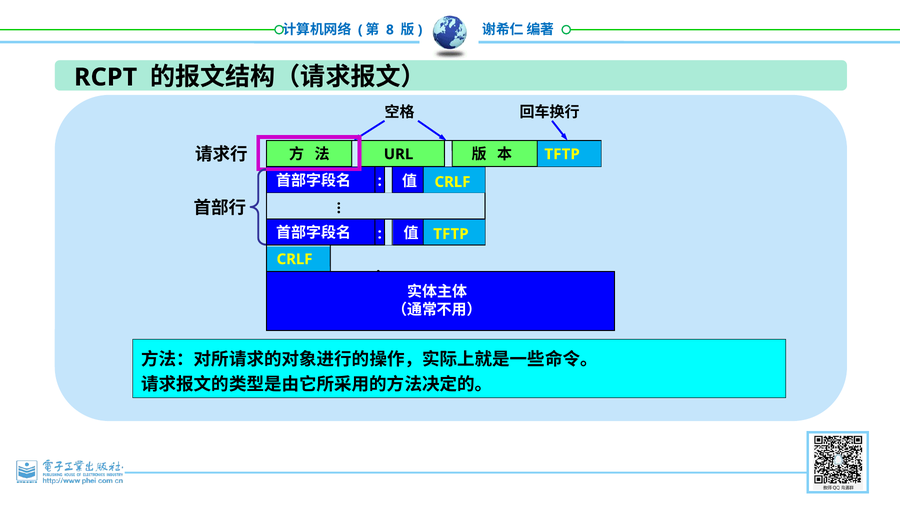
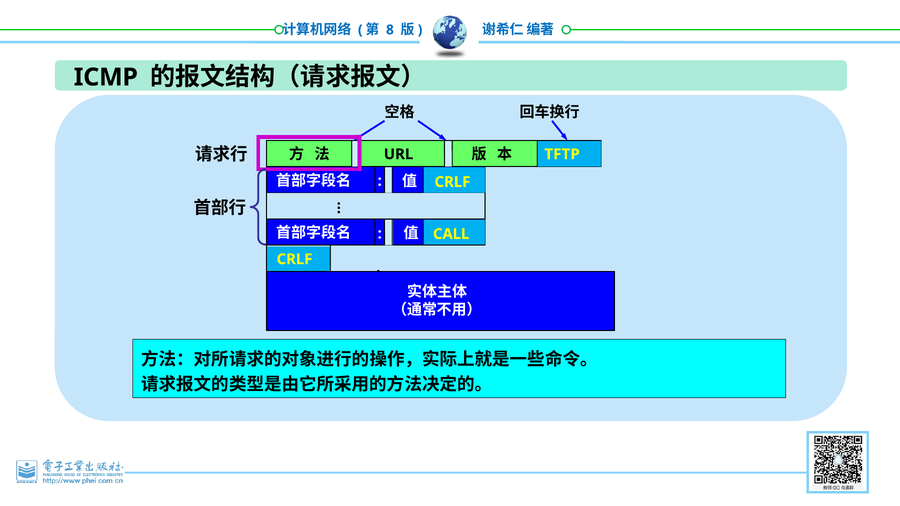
RCPT: RCPT -> ICMP
TFTP at (451, 234): TFTP -> CALL
